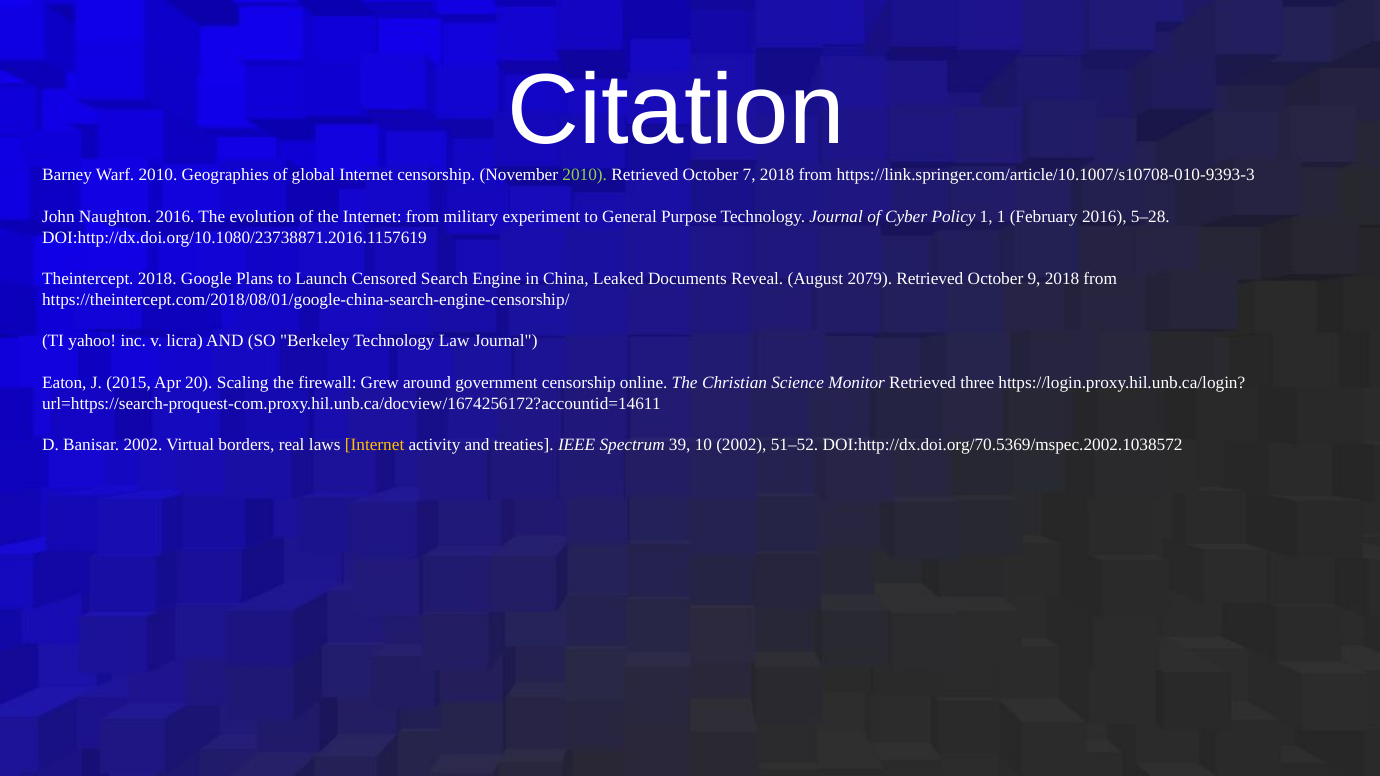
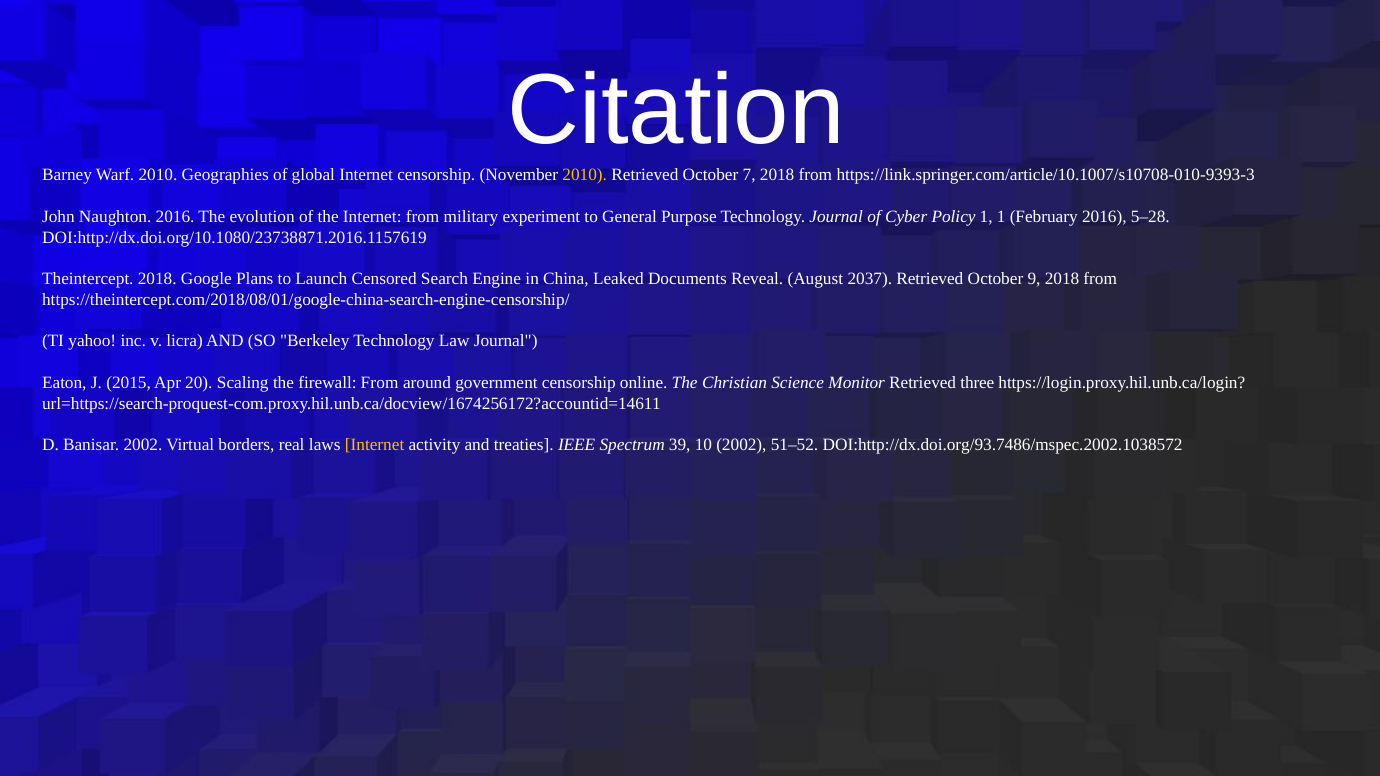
2010 at (585, 175) colour: light green -> yellow
2079: 2079 -> 2037
firewall Grew: Grew -> From
DOI:http://dx.doi.org/70.5369/mspec.2002.1038572: DOI:http://dx.doi.org/70.5369/mspec.2002.1038572 -> DOI:http://dx.doi.org/93.7486/mspec.2002.1038572
